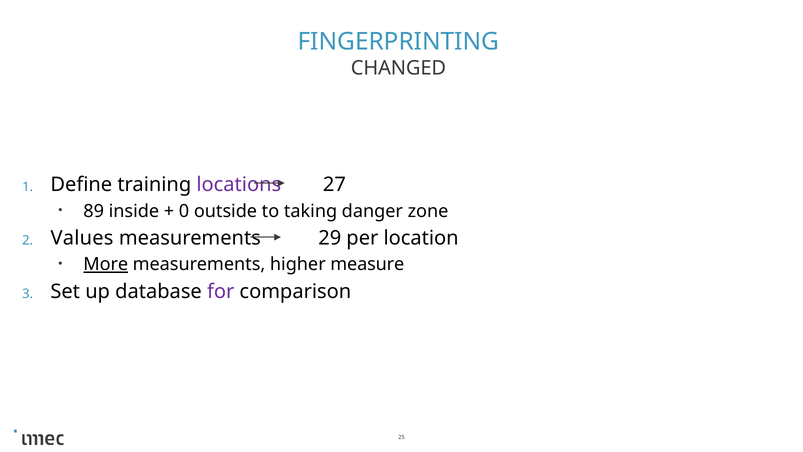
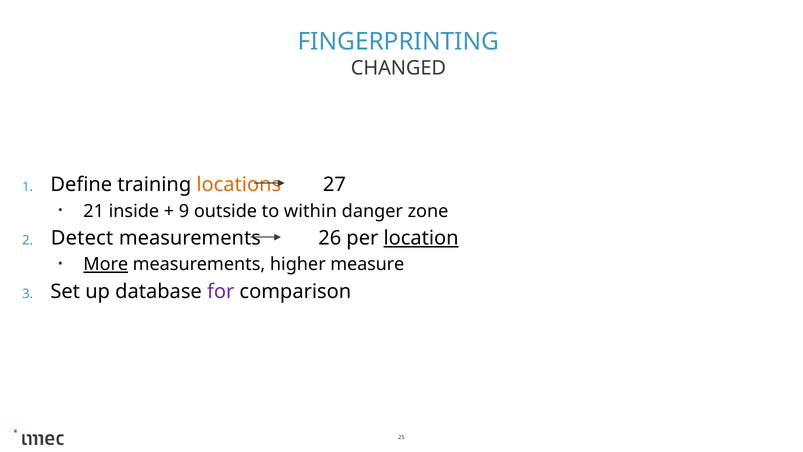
locations colour: purple -> orange
89: 89 -> 21
0: 0 -> 9
taking: taking -> within
Values: Values -> Detect
29: 29 -> 26
location underline: none -> present
